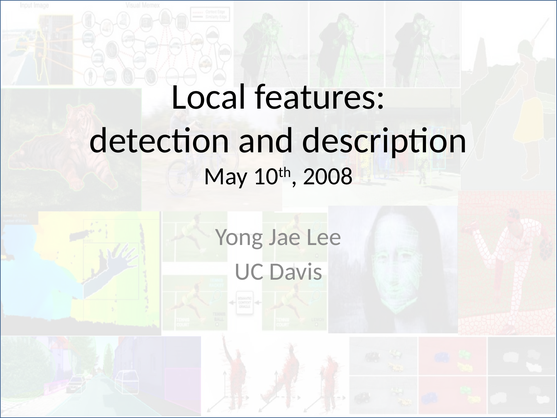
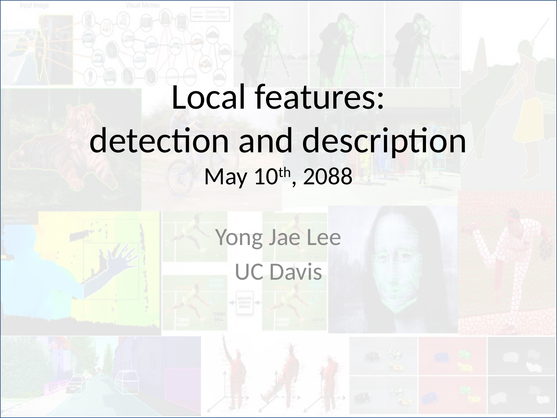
2008: 2008 -> 2088
